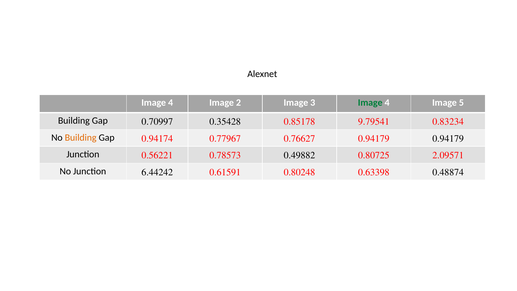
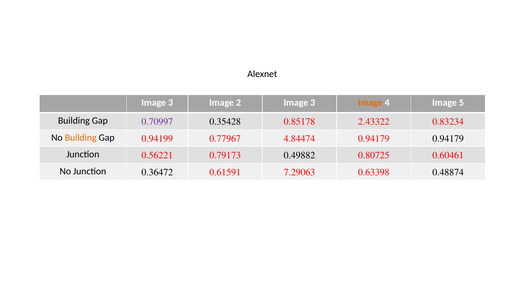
4 at (171, 103): 4 -> 3
Image at (370, 103) colour: green -> orange
0.70997 colour: black -> purple
9.79541: 9.79541 -> 2.43322
0.94174: 0.94174 -> 0.94199
0.76627: 0.76627 -> 4.84474
0.78573: 0.78573 -> 0.79173
2.09571: 2.09571 -> 0.60461
6.44242: 6.44242 -> 0.36472
0.80248: 0.80248 -> 7.29063
